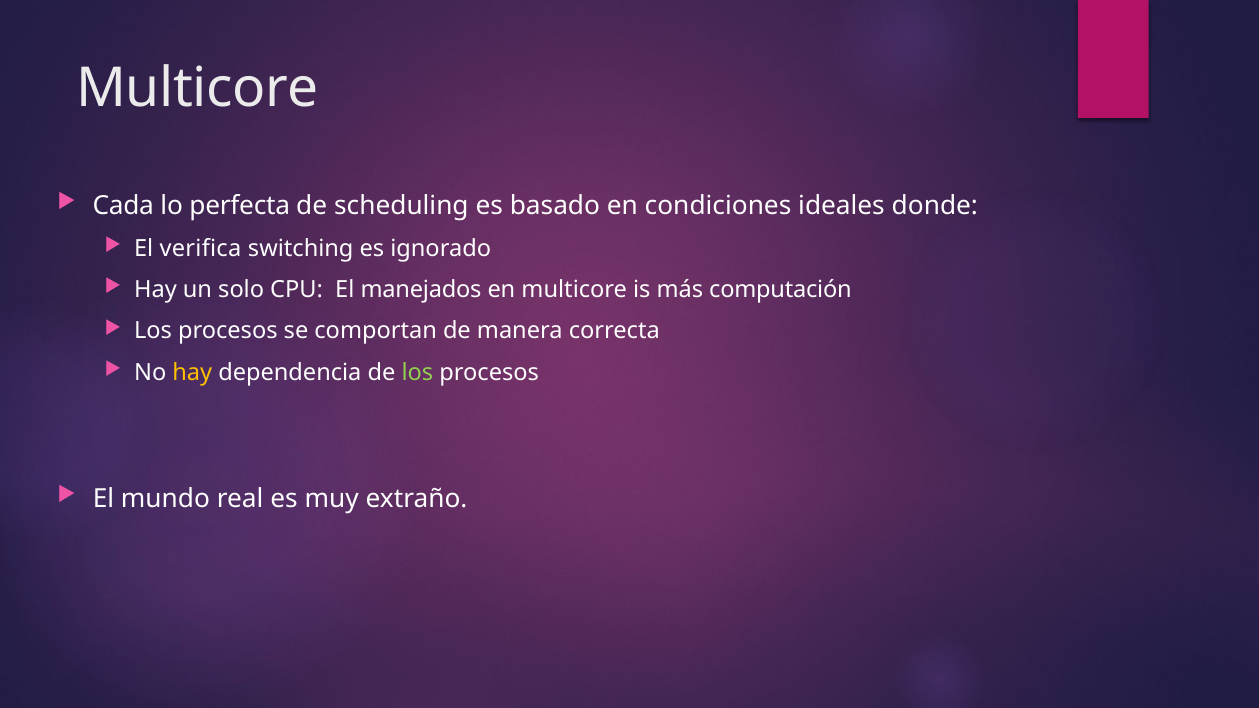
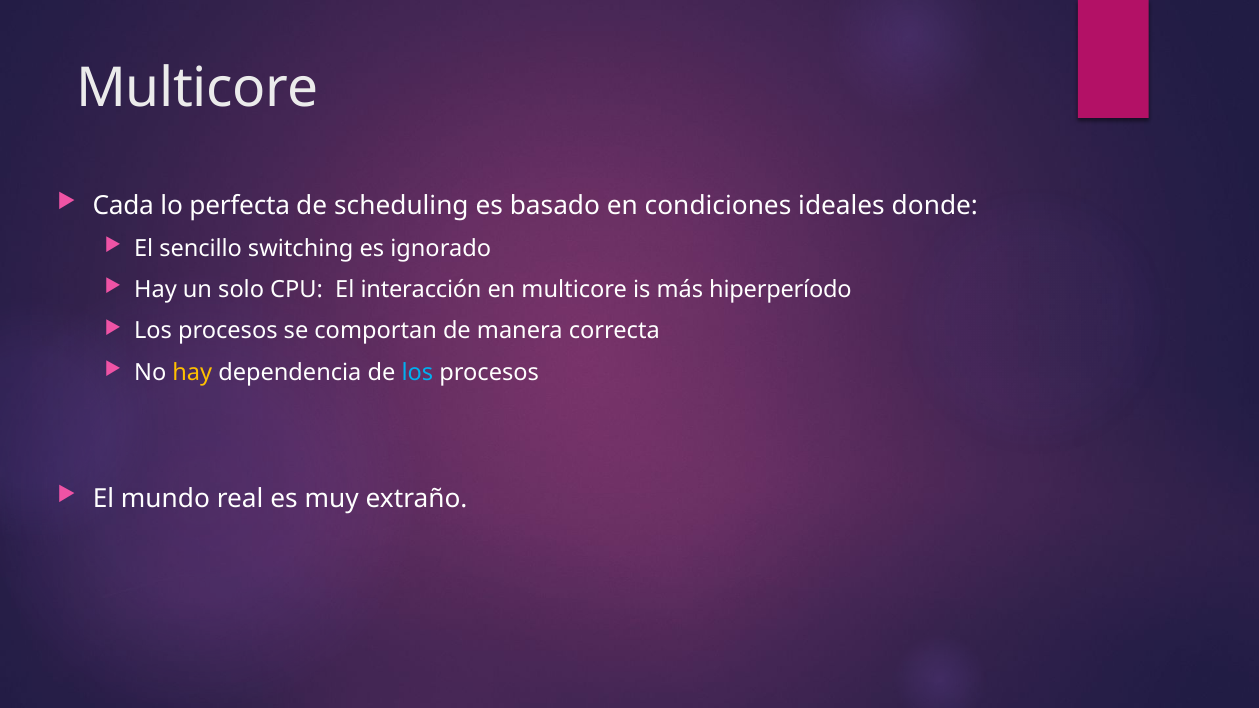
verifica: verifica -> sencillo
manejados: manejados -> interacción
computación: computación -> hiperperíodo
los at (417, 373) colour: light green -> light blue
